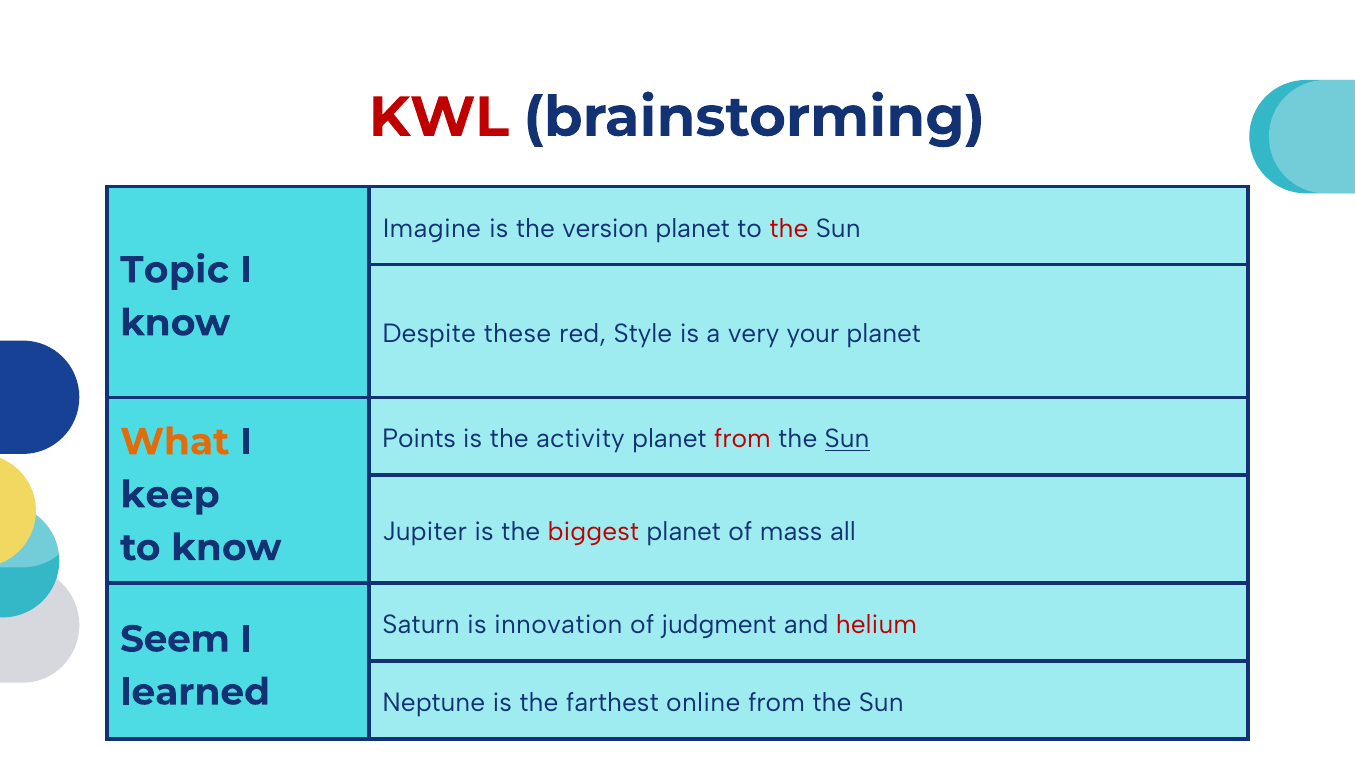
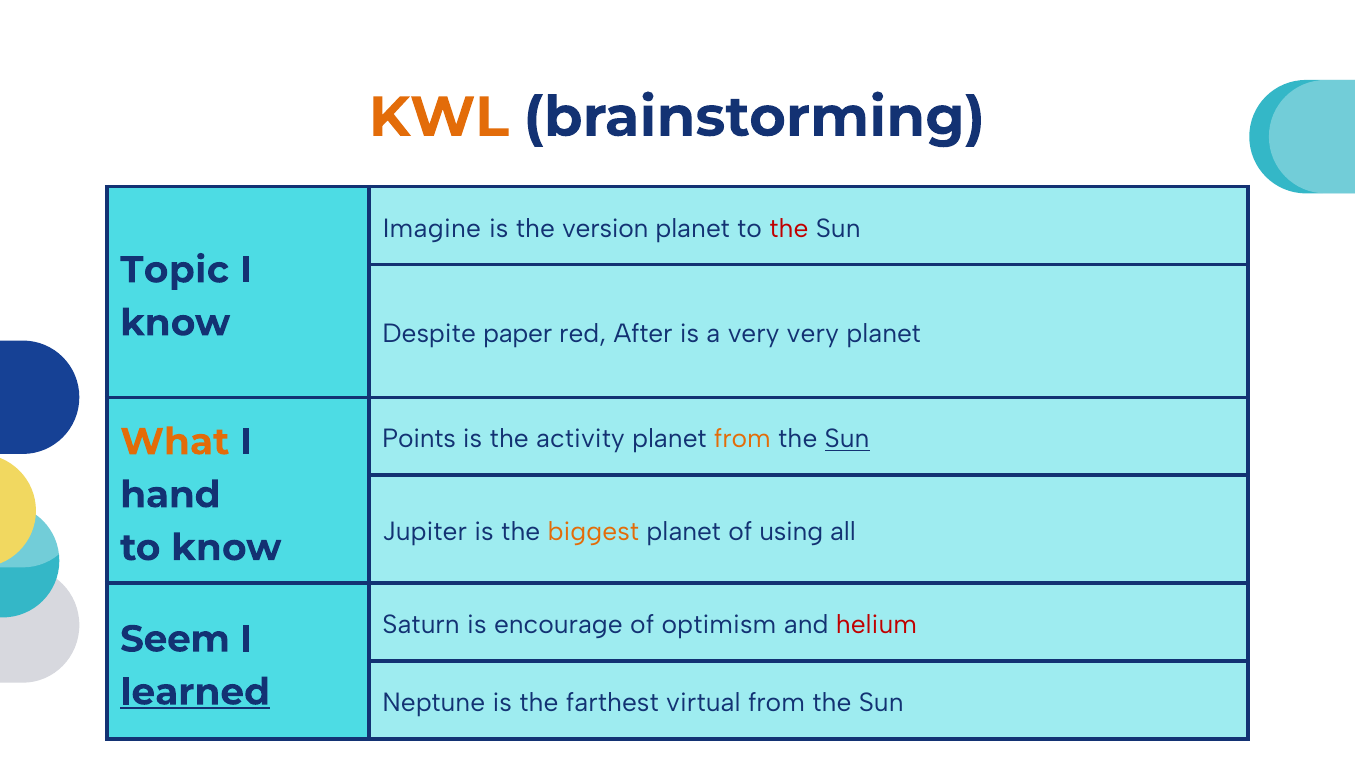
KWL colour: red -> orange
these: these -> paper
Style: Style -> After
very your: your -> very
from at (742, 439) colour: red -> orange
keep: keep -> hand
biggest colour: red -> orange
mass: mass -> using
innovation: innovation -> encourage
judgment: judgment -> optimism
learned underline: none -> present
online: online -> virtual
